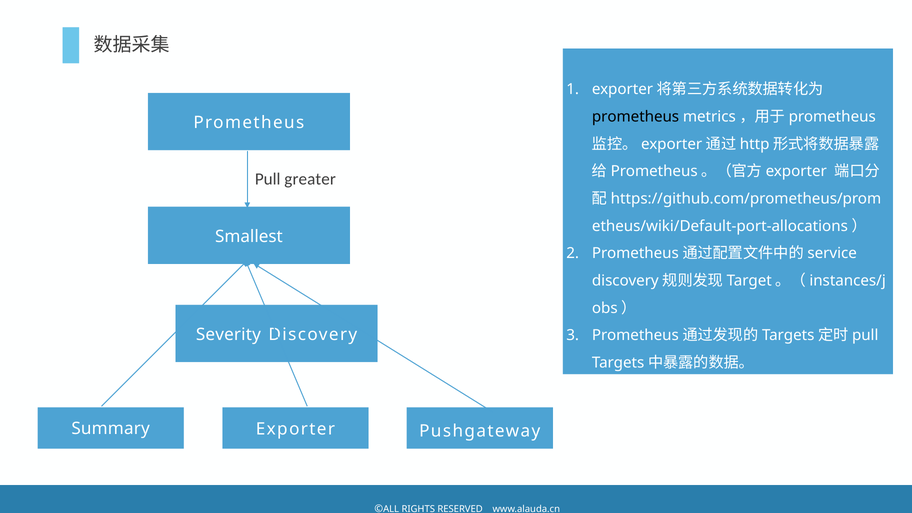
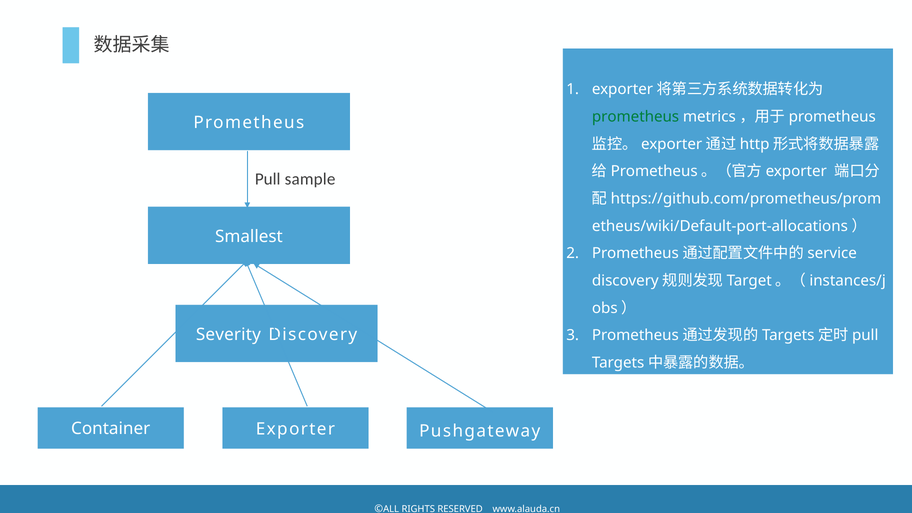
prometheus at (636, 117) colour: black -> green
greater: greater -> sample
Summary: Summary -> Container
